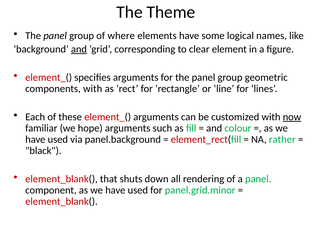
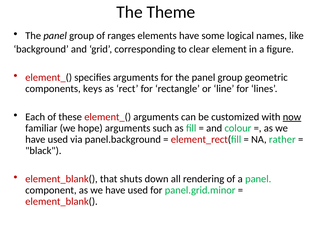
where: where -> ranges
and at (79, 49) underline: present -> none
components with: with -> keys
